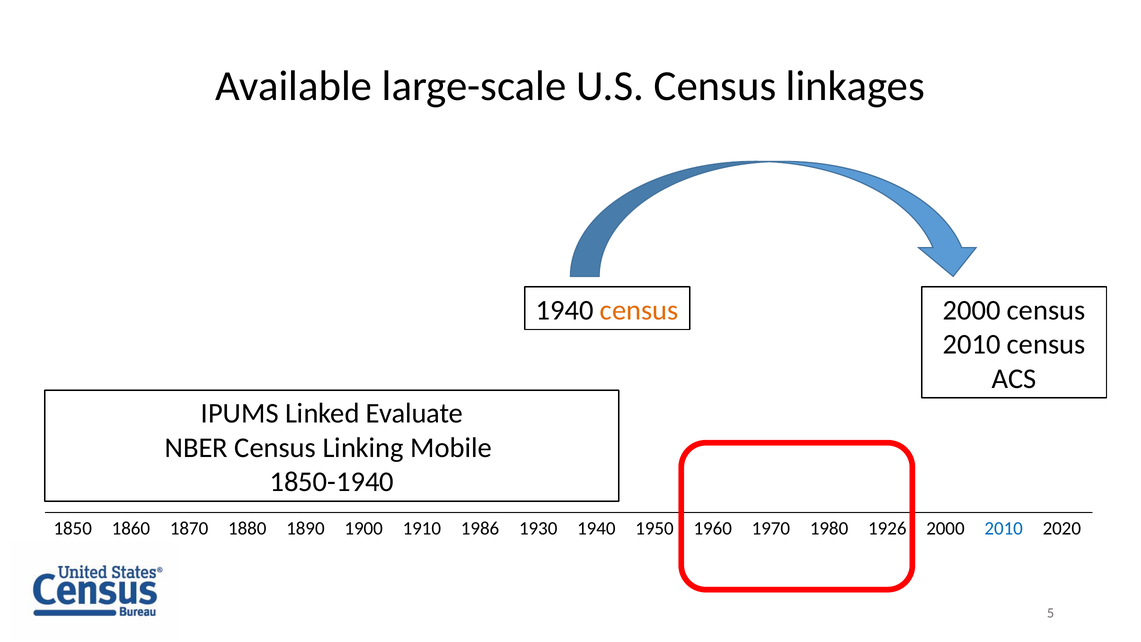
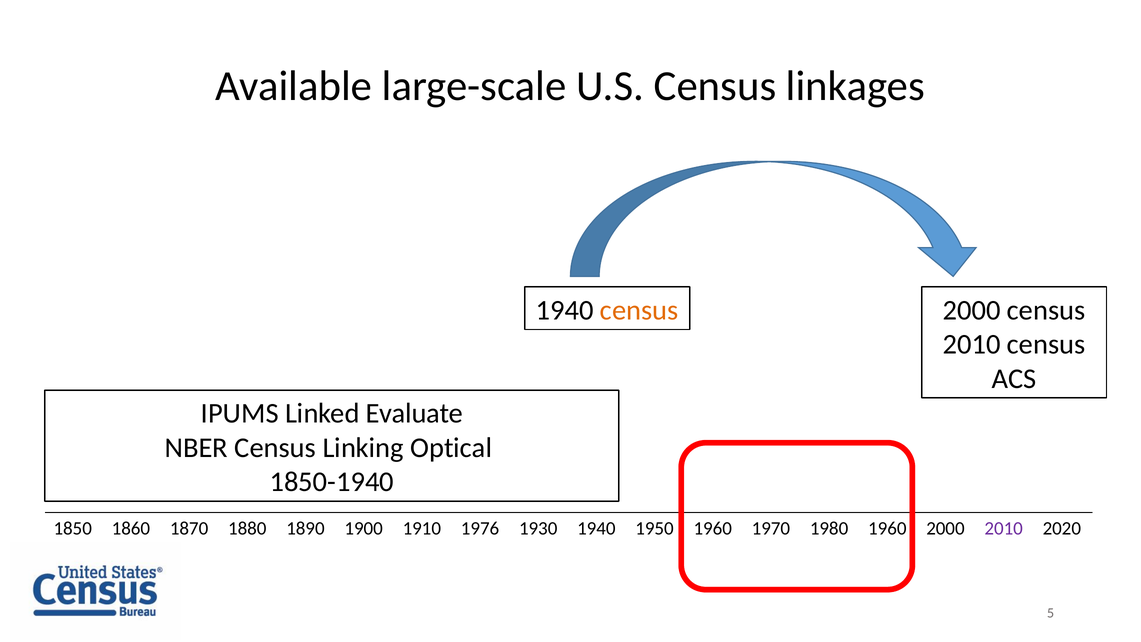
Mobile: Mobile -> Optical
1986: 1986 -> 1976
1980 1926: 1926 -> 1960
2010 at (1004, 529) colour: blue -> purple
